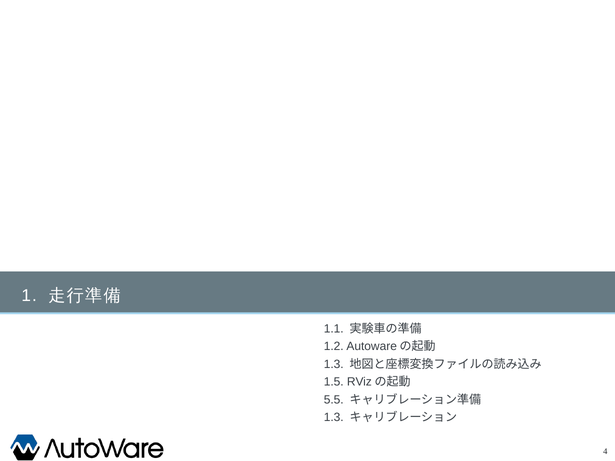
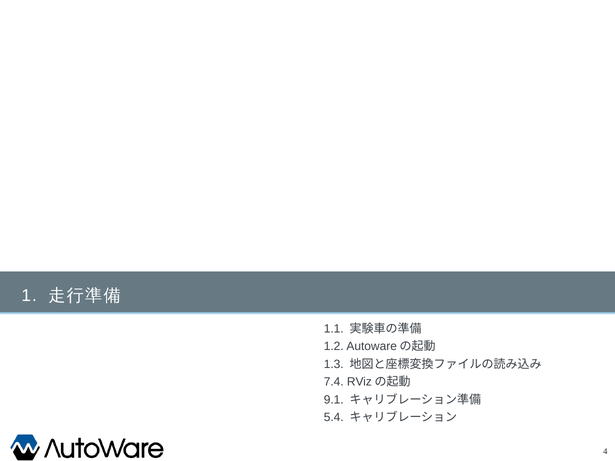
1.5: 1.5 -> 7.4
5.5: 5.5 -> 9.1
1.3 at (334, 418): 1.3 -> 5.4
